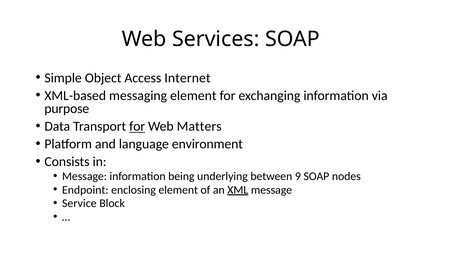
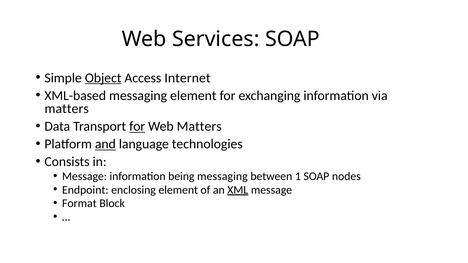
Object underline: none -> present
purpose at (67, 109): purpose -> matters
and underline: none -> present
environment: environment -> technologies
being underlying: underlying -> messaging
9: 9 -> 1
Service: Service -> Format
